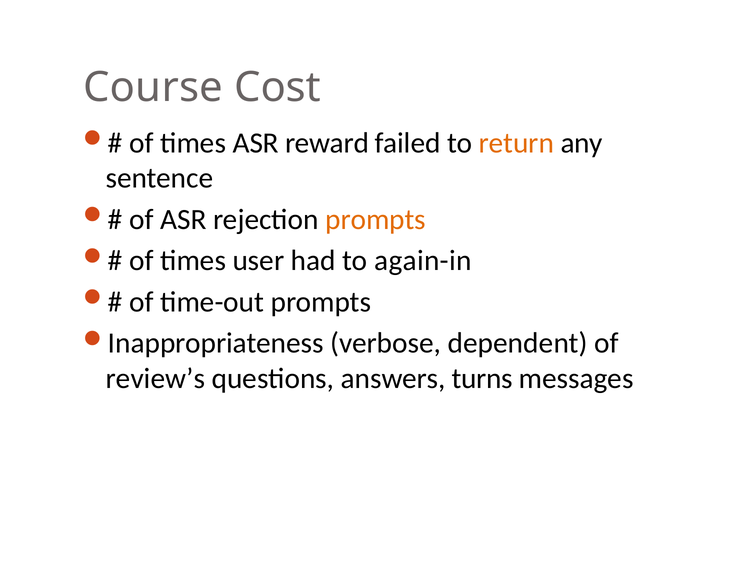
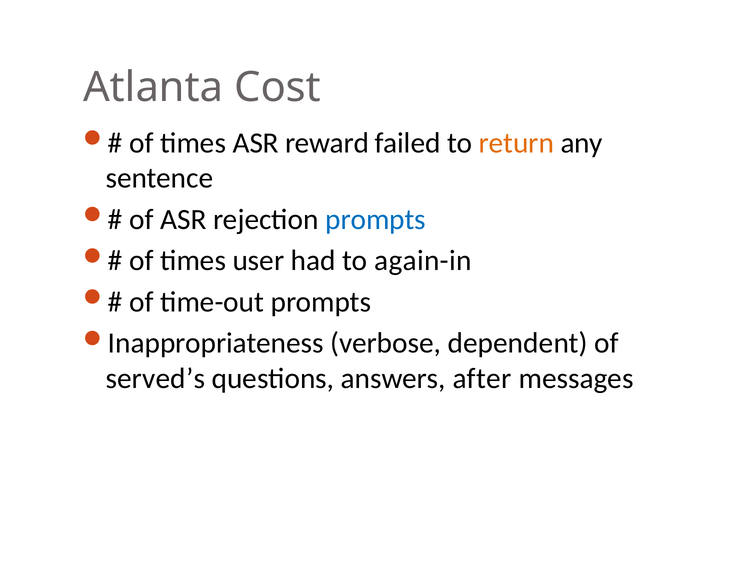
Course: Course -> Atlanta
prompts at (376, 220) colour: orange -> blue
review’s: review’s -> served’s
turns: turns -> after
